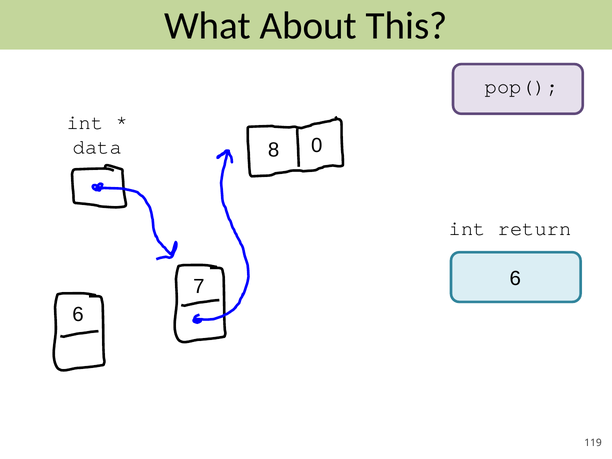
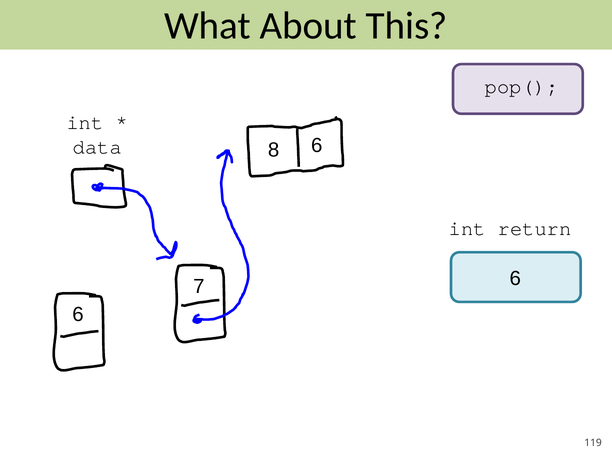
data 0: 0 -> 6
